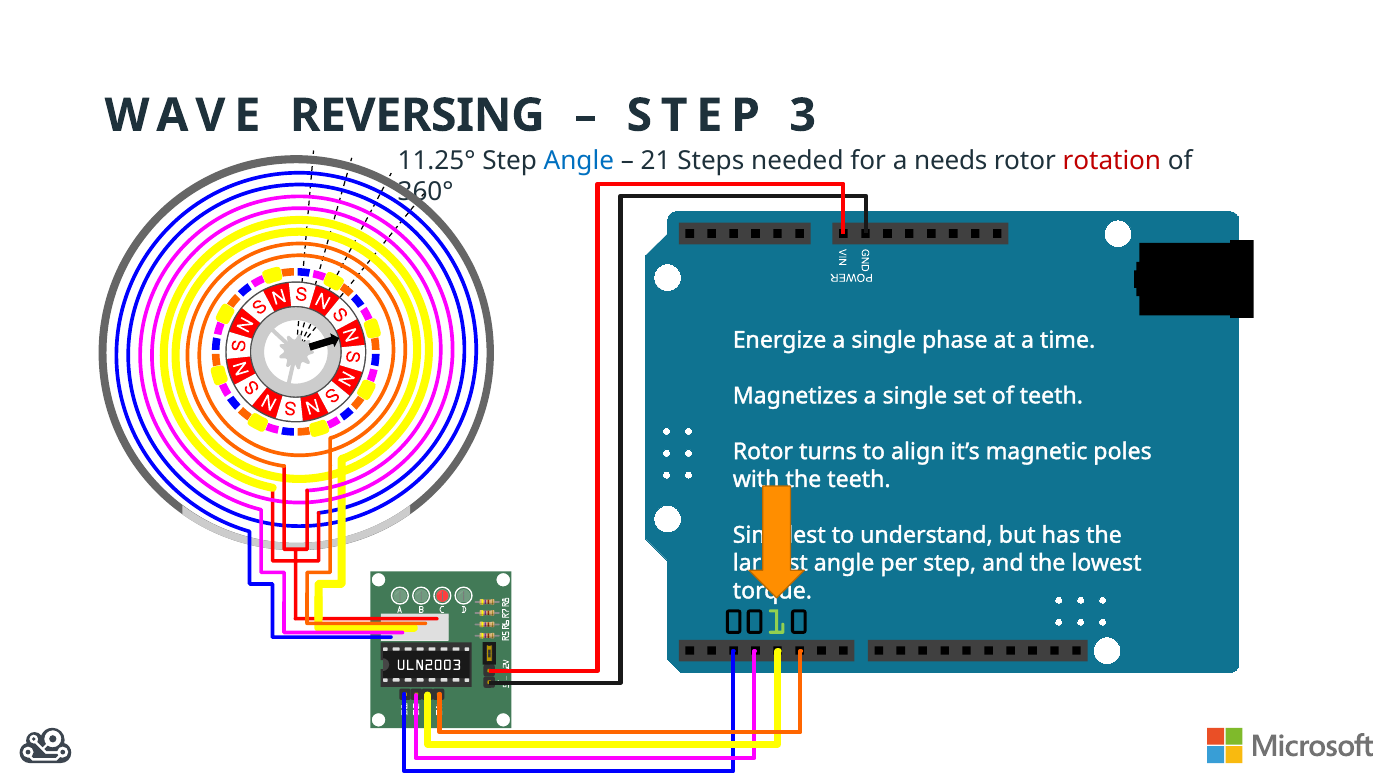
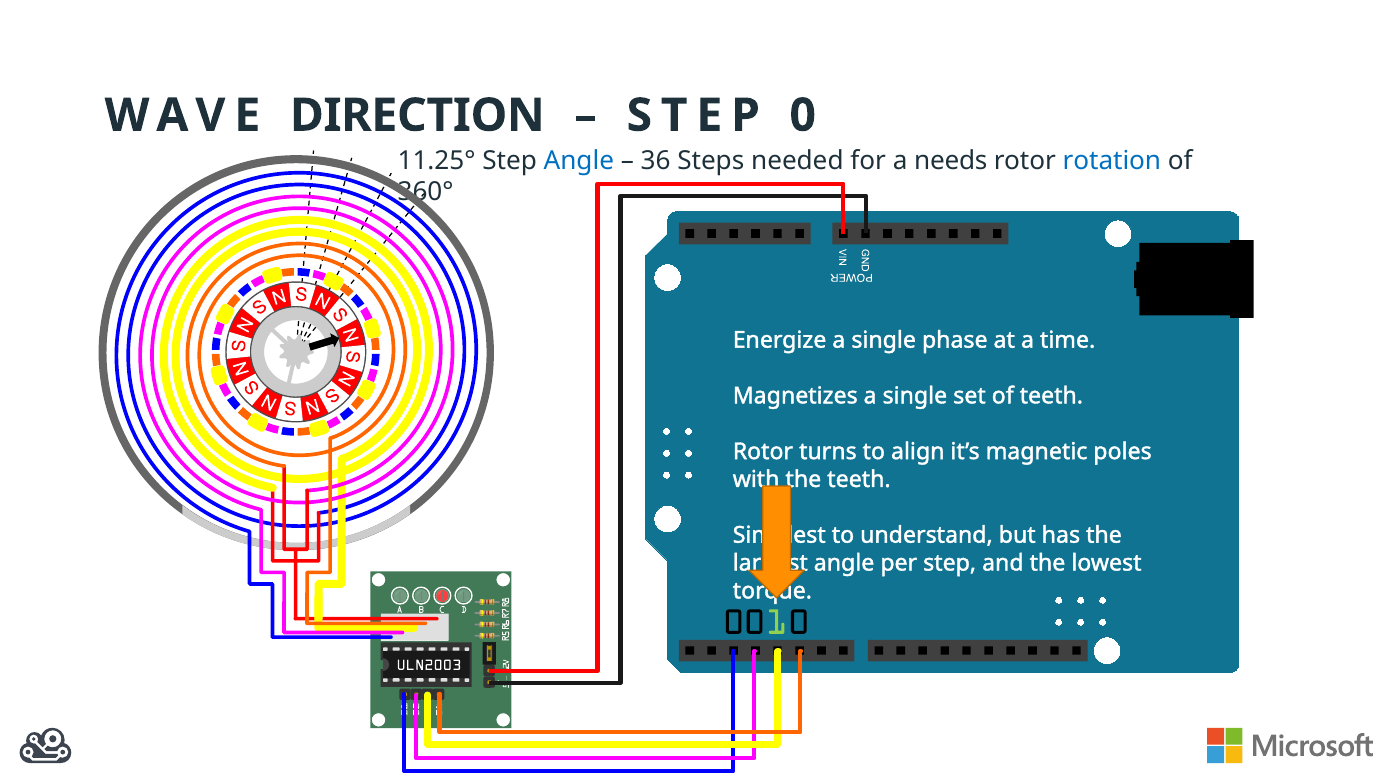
REVERSING: REVERSING -> DIRECTION
3: 3 -> 0
21: 21 -> 36
rotation colour: red -> blue
